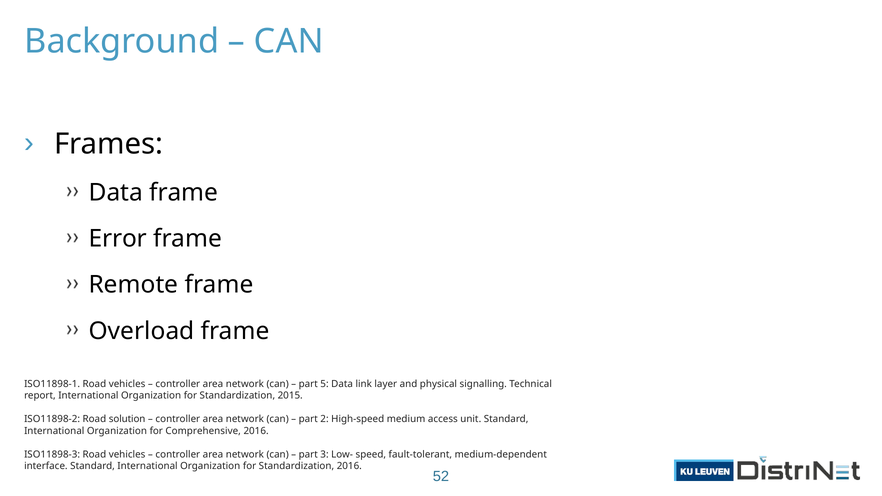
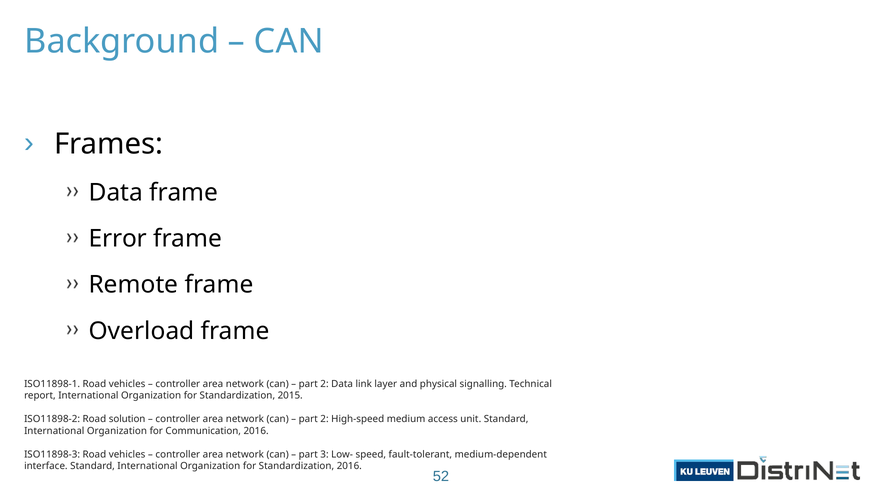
5 at (325, 384): 5 -> 2
Comprehensive: Comprehensive -> Communication
